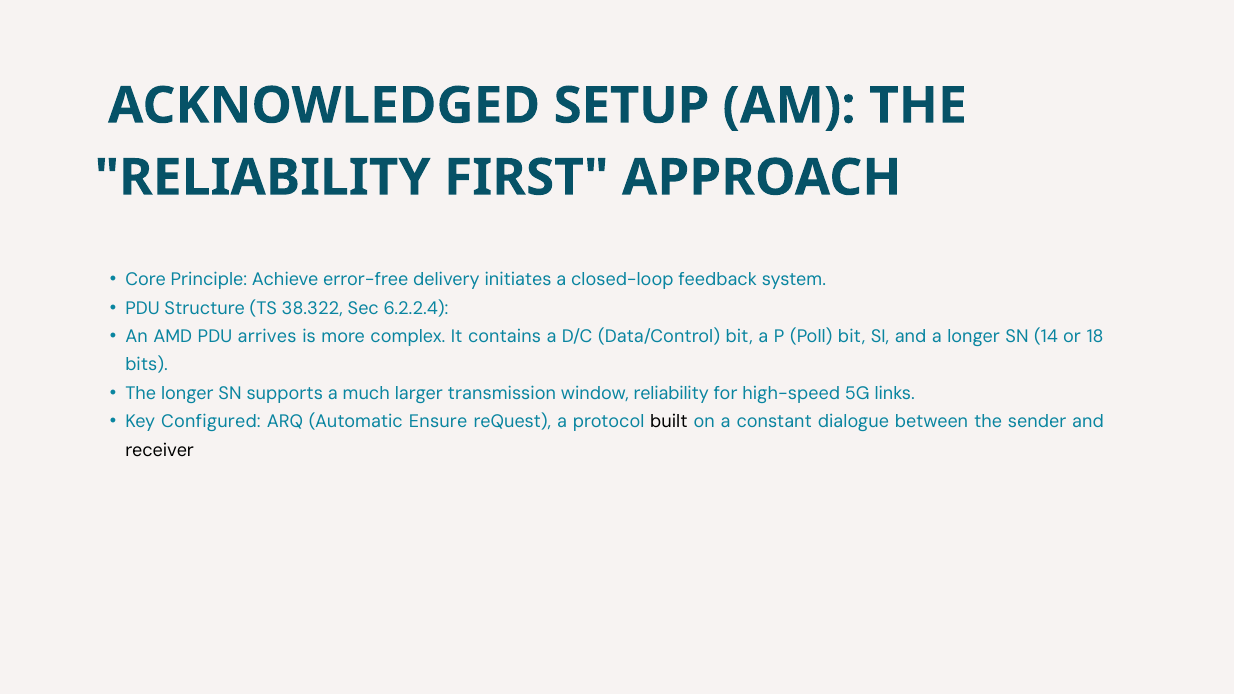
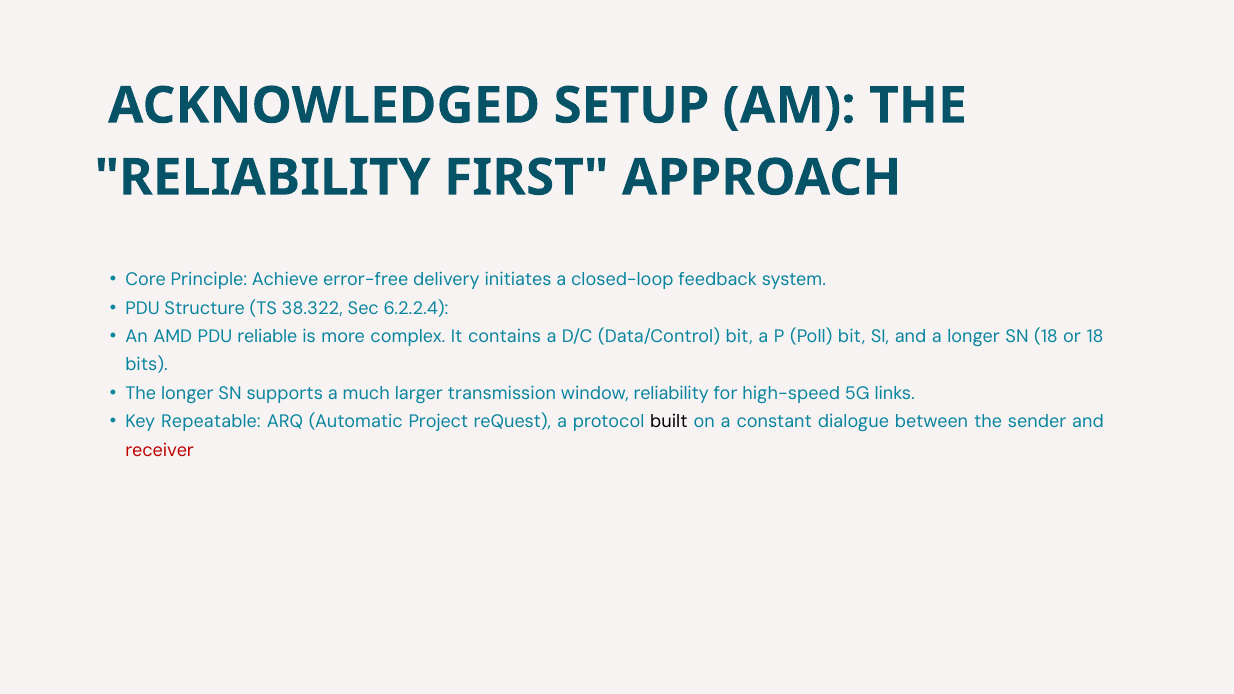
arrives: arrives -> reliable
SN 14: 14 -> 18
Configured: Configured -> Repeatable
Ensure: Ensure -> Project
receiver colour: black -> red
